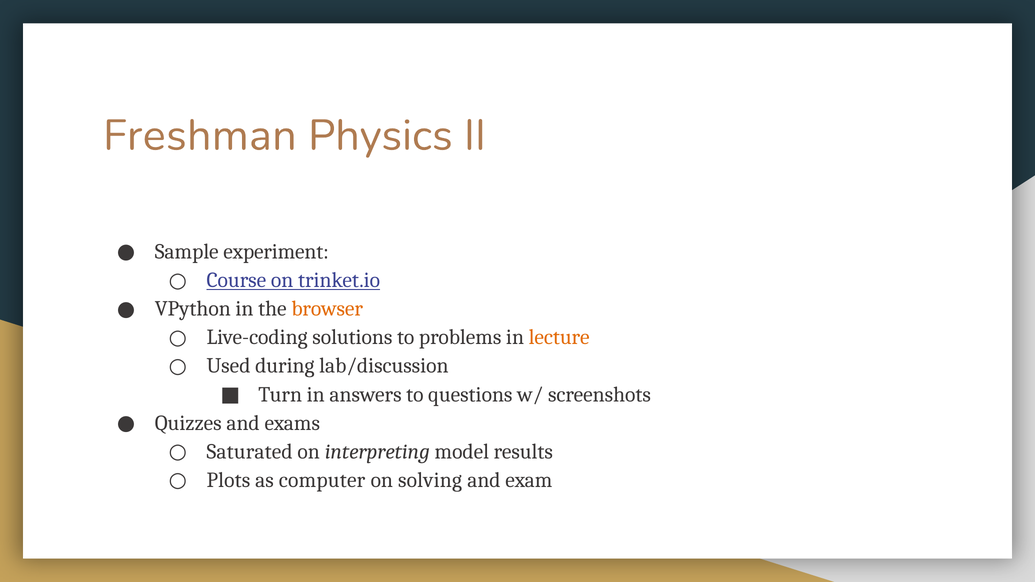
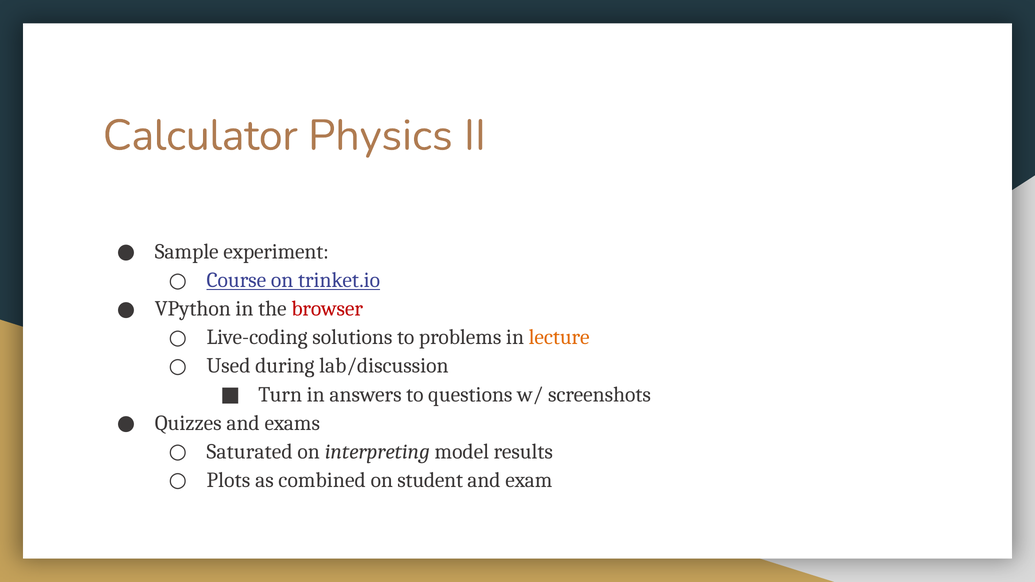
Freshman: Freshman -> Calculator
browser colour: orange -> red
computer: computer -> combined
solving: solving -> student
